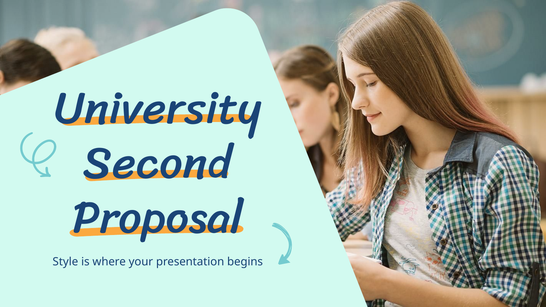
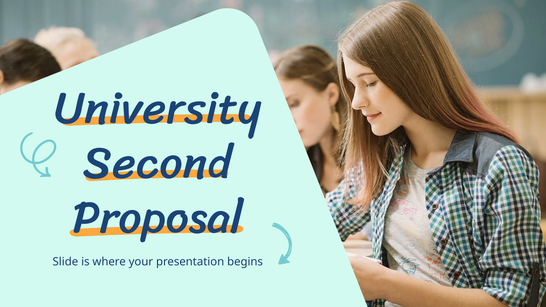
Style: Style -> Slide
